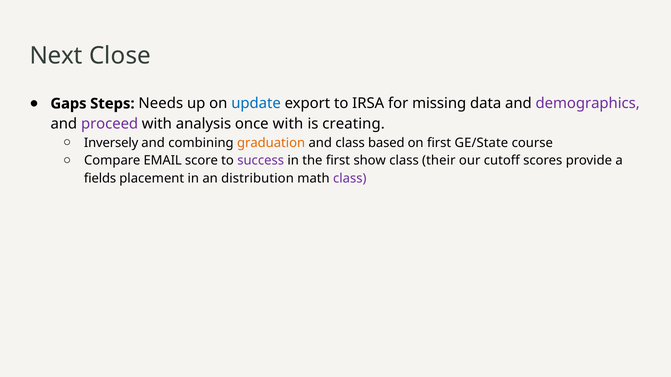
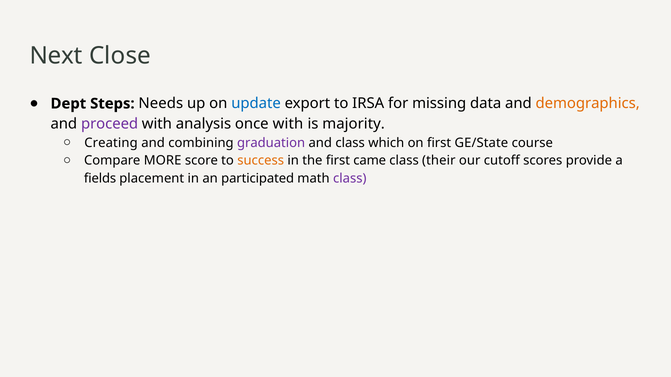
Gaps: Gaps -> Dept
demographics colour: purple -> orange
creating: creating -> majority
Inversely: Inversely -> Creating
graduation colour: orange -> purple
based: based -> which
EMAIL: EMAIL -> MORE
success colour: purple -> orange
show: show -> came
distribution: distribution -> participated
